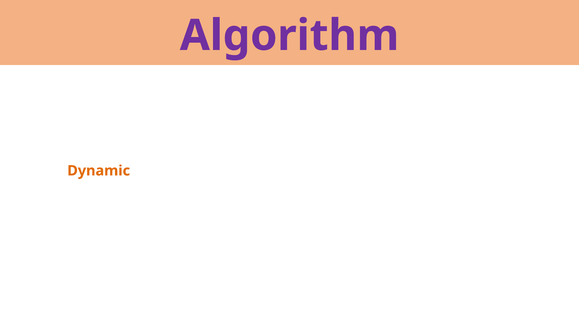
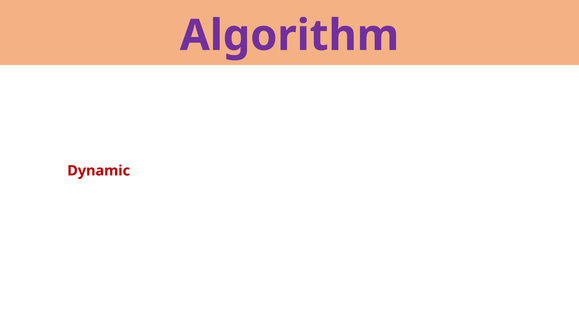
Dynamic colour: orange -> red
